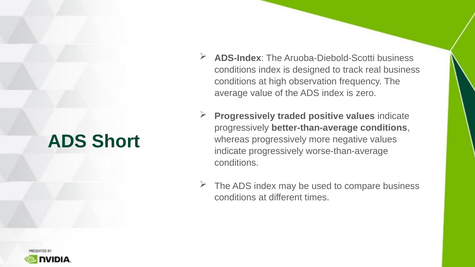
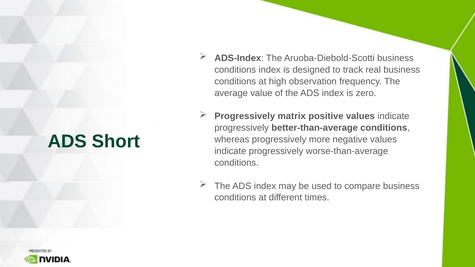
traded: traded -> matrix
